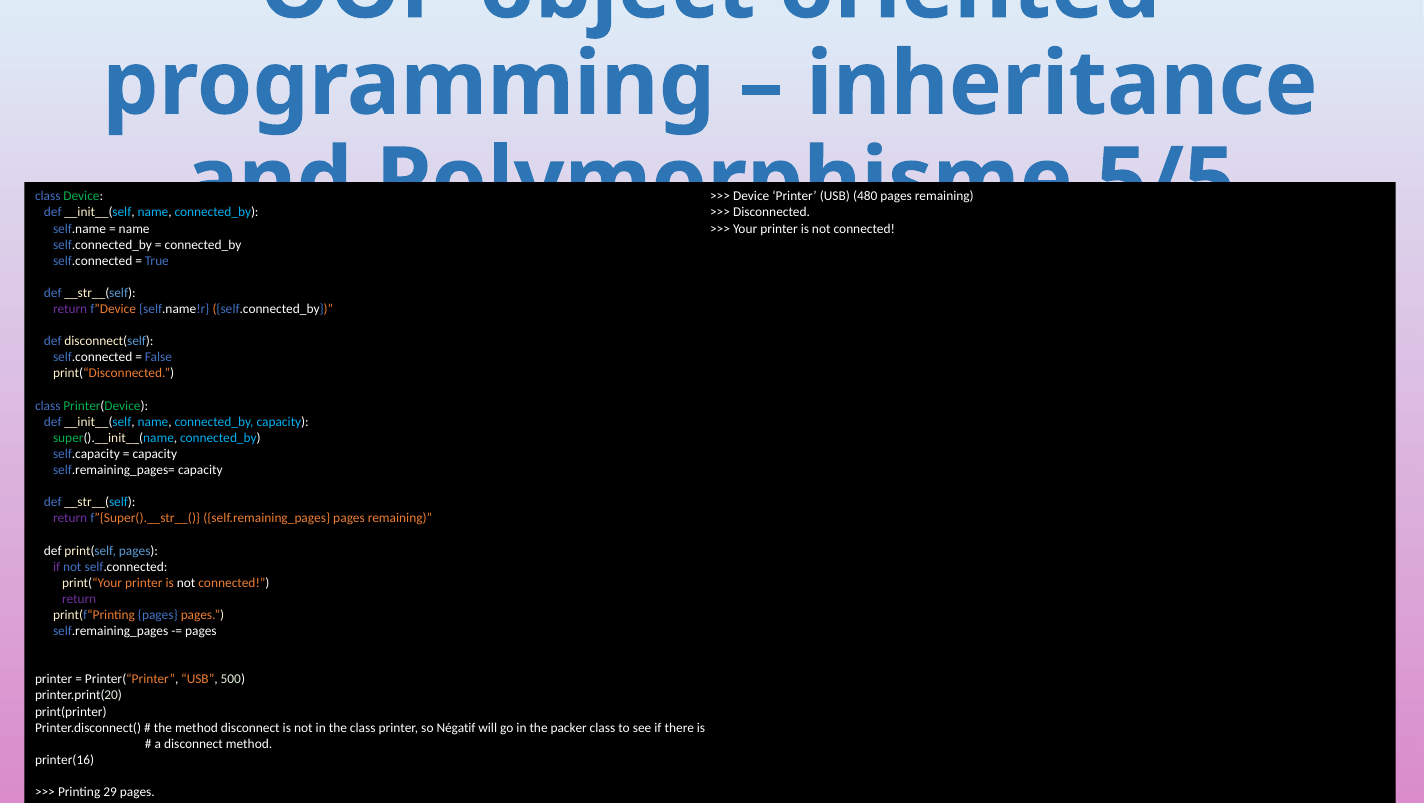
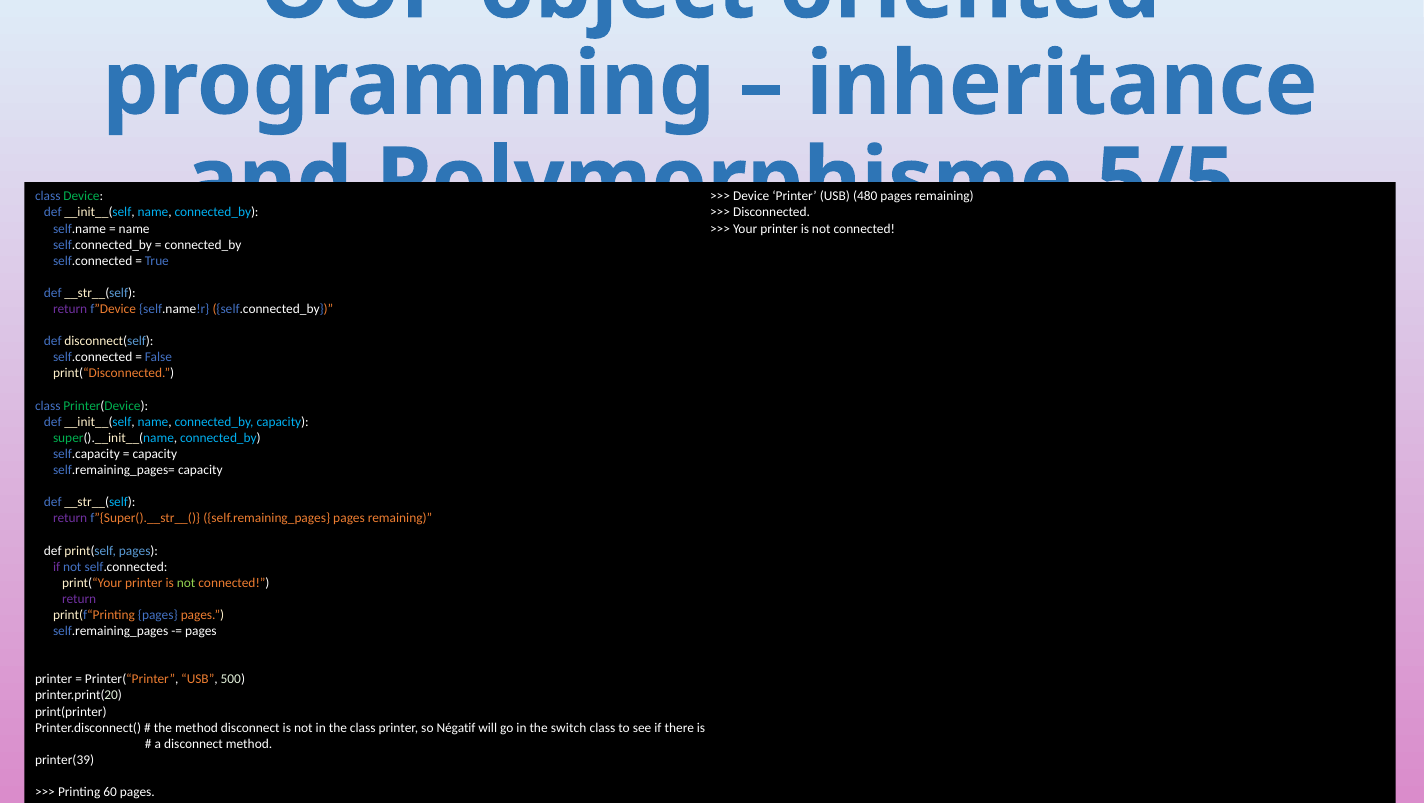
not at (186, 583) colour: white -> light green
packer: packer -> switch
printer(16: printer(16 -> printer(39
29: 29 -> 60
